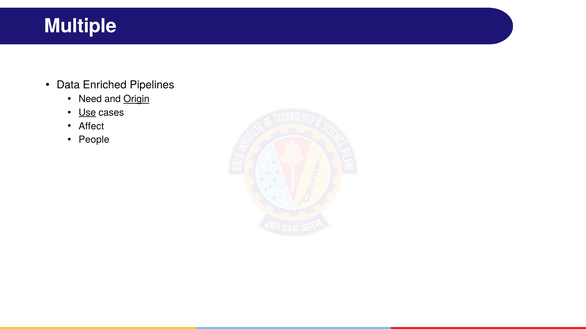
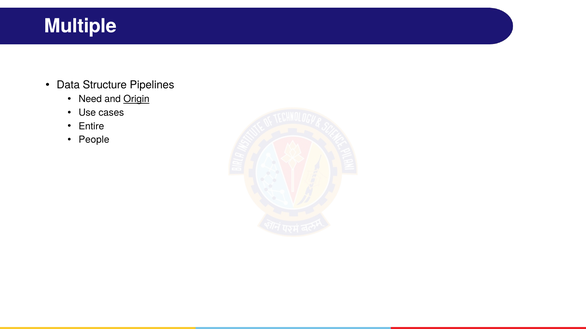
Enriched: Enriched -> Structure
Use underline: present -> none
Affect: Affect -> Entire
